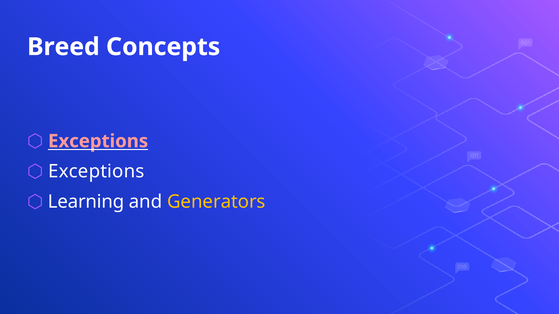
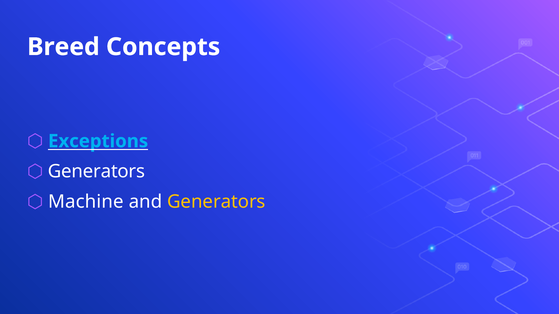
Exceptions at (98, 141) colour: pink -> light blue
Exceptions at (96, 172): Exceptions -> Generators
Learning: Learning -> Machine
